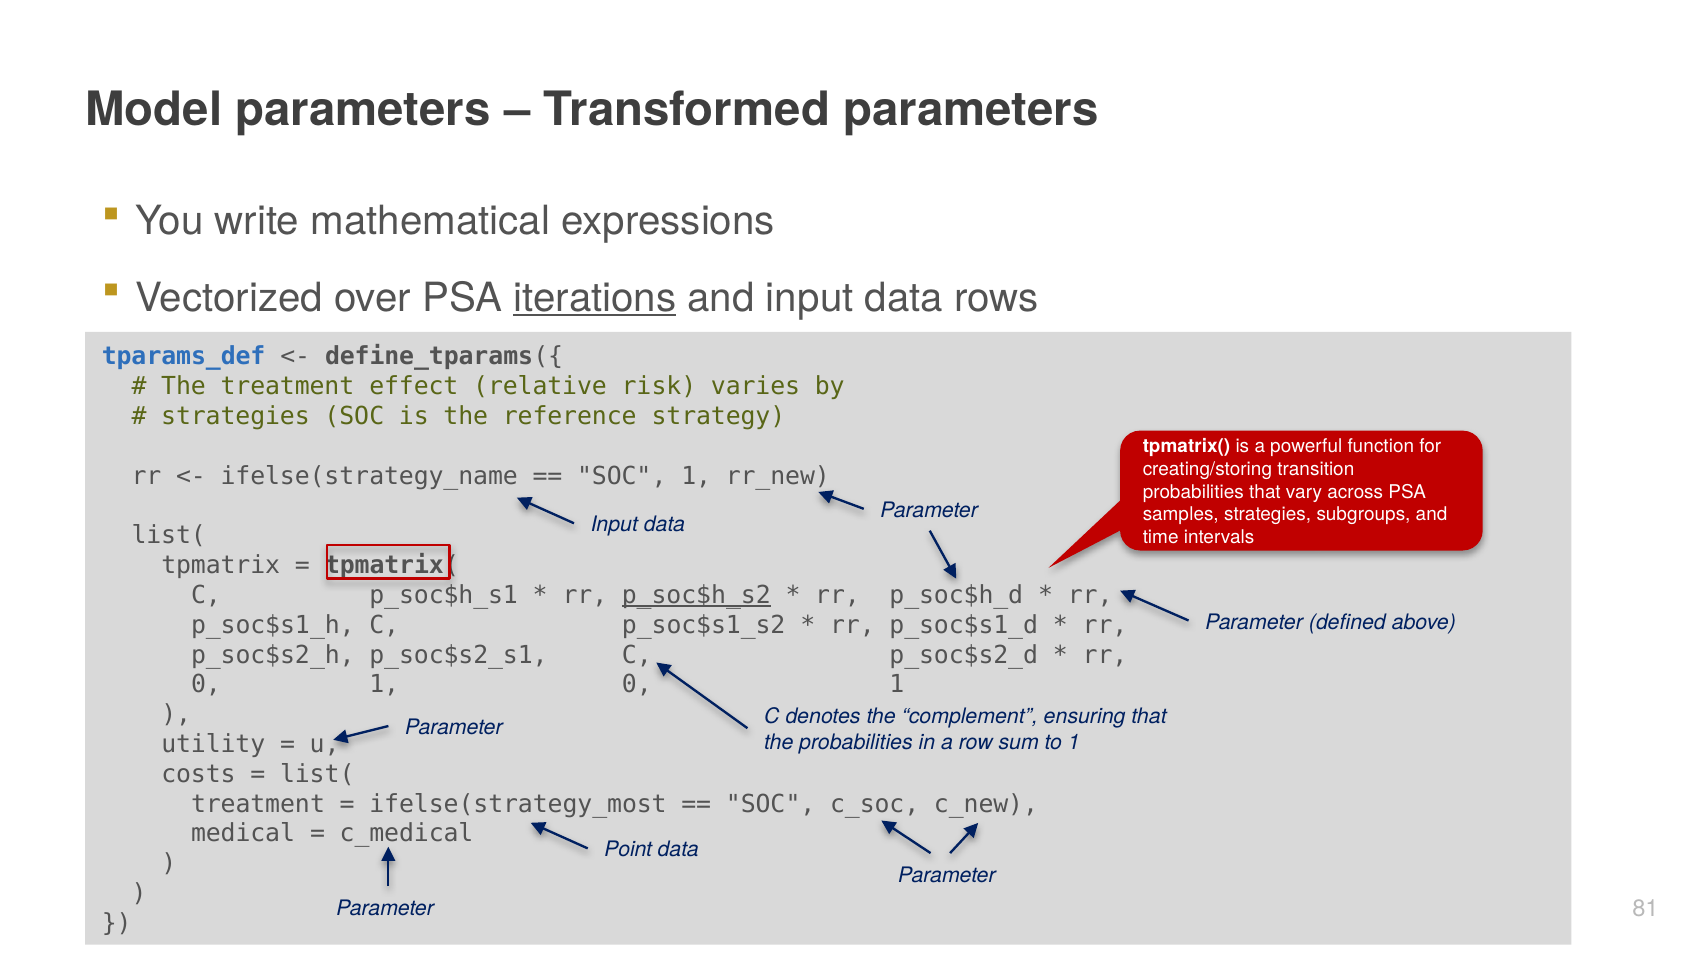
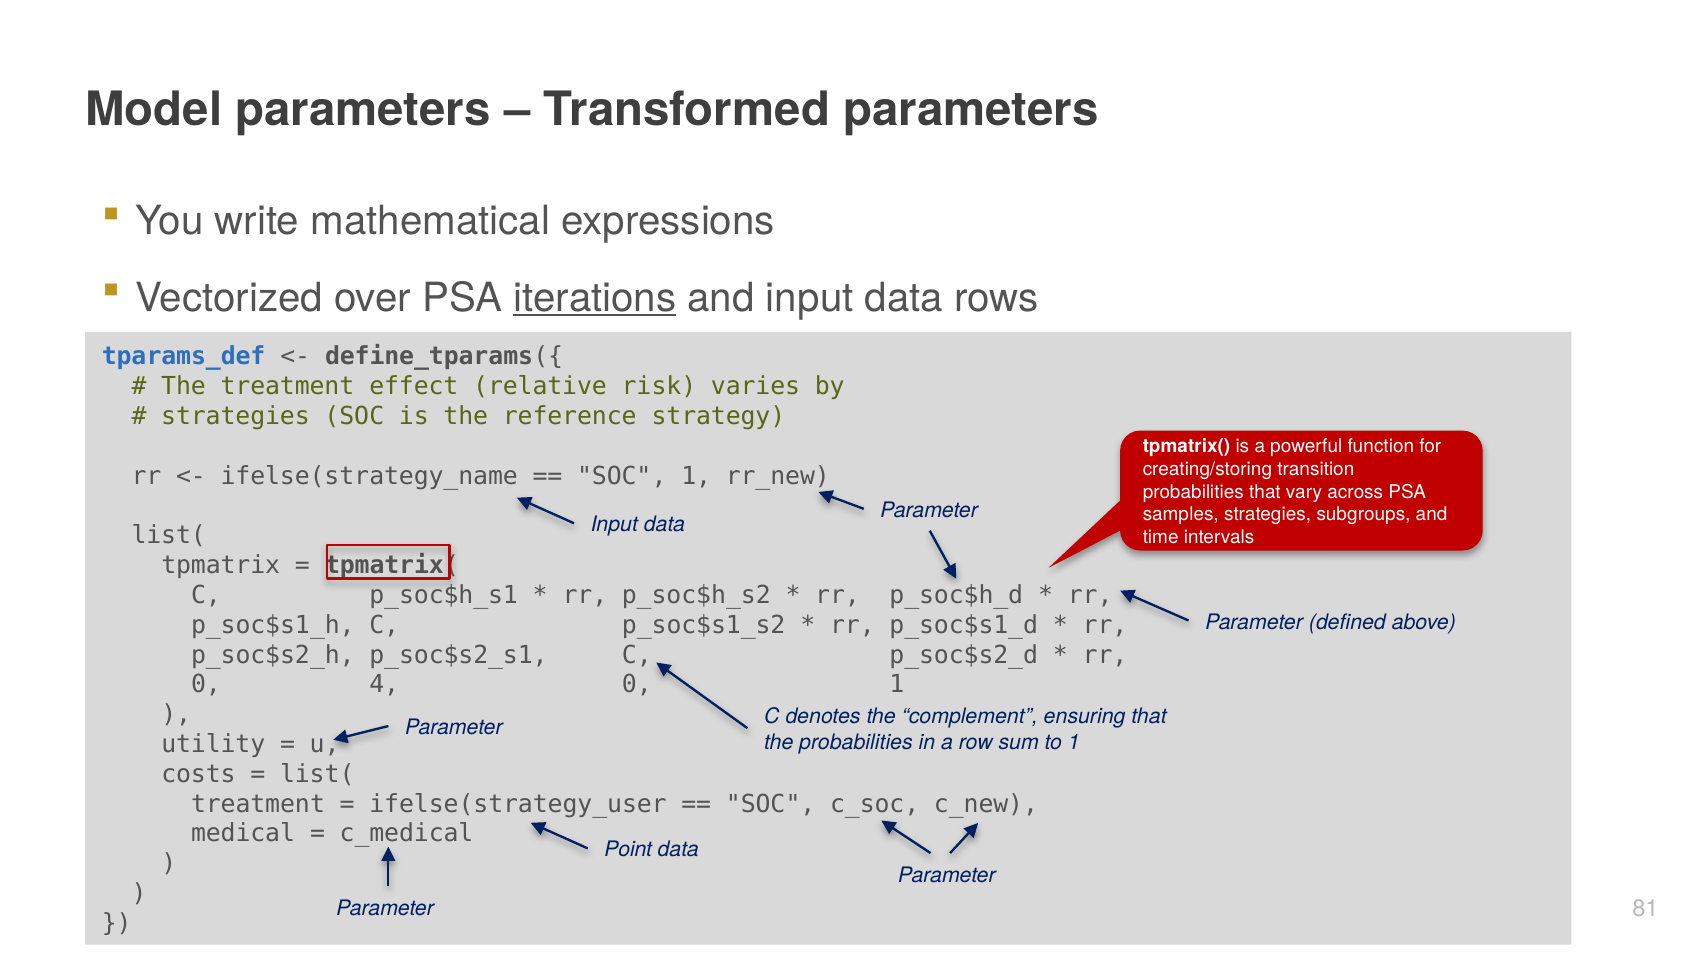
p_soc$h_s2 underline: present -> none
1 at (384, 685): 1 -> 4
ifelse(strategy_most: ifelse(strategy_most -> ifelse(strategy_user
